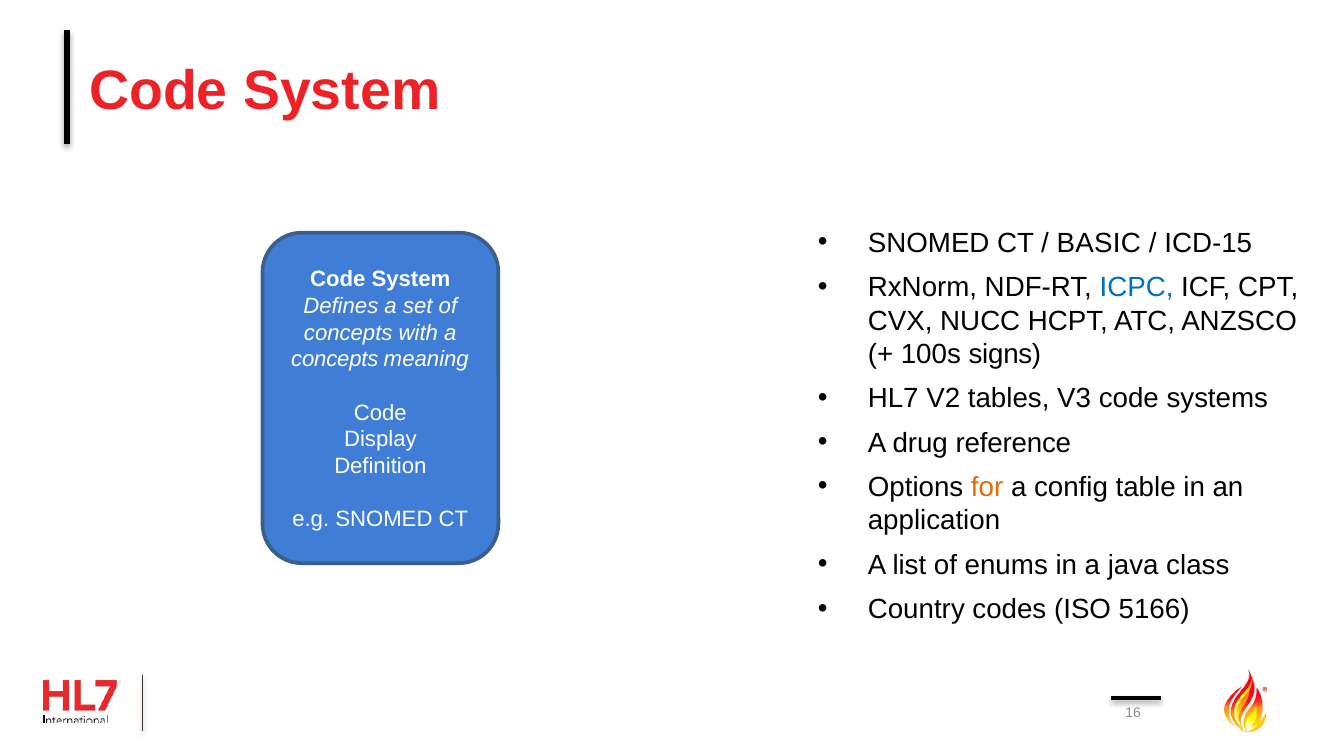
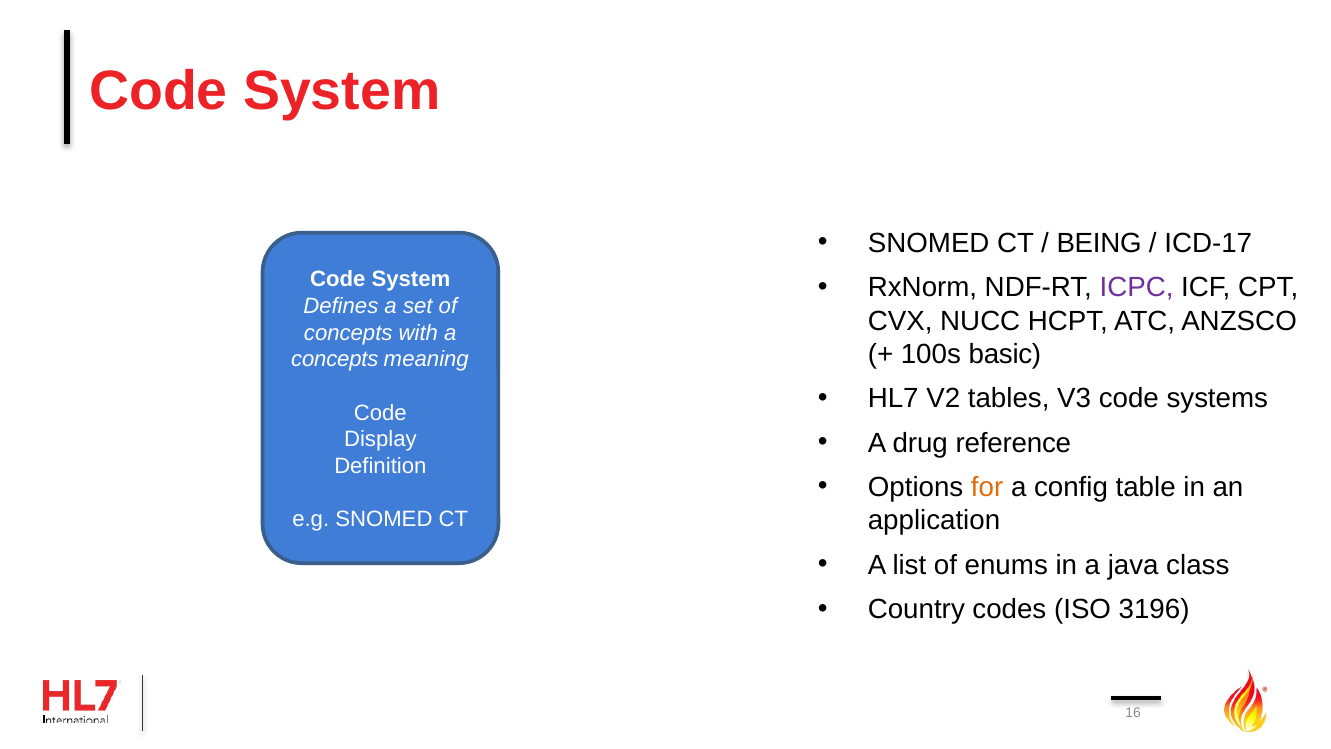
BASIC: BASIC -> BEING
ICD-15: ICD-15 -> ICD-17
ICPC colour: blue -> purple
signs: signs -> basic
5166: 5166 -> 3196
